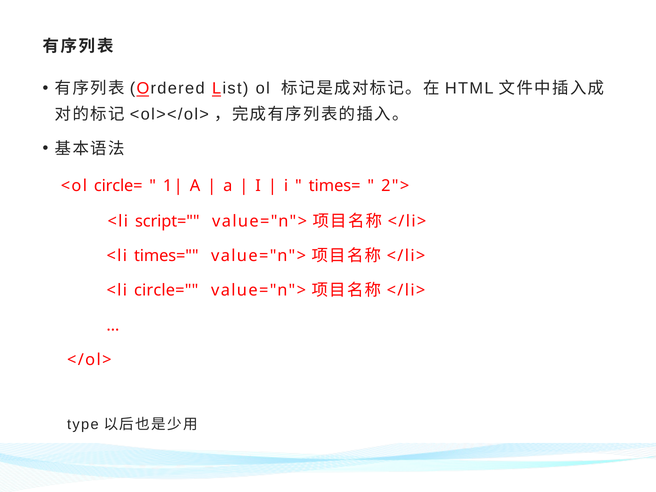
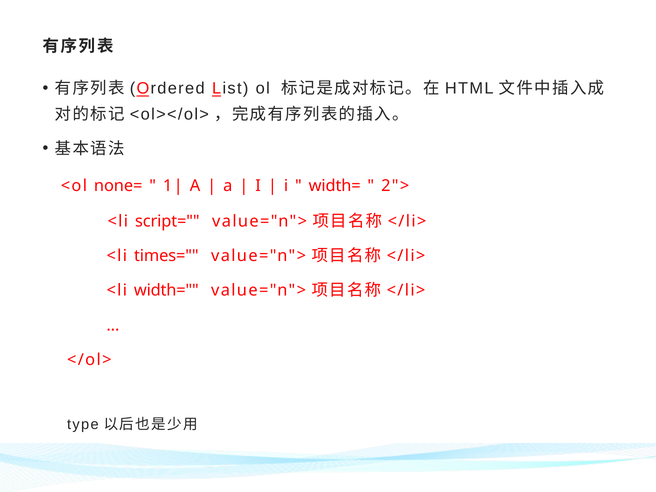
<ol circle=: circle= -> none=
times= at (335, 186): times= -> width=
<li circle=: circle= -> width=
